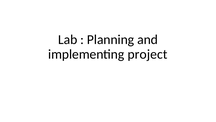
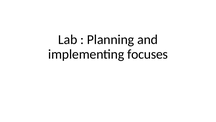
project: project -> focuses
